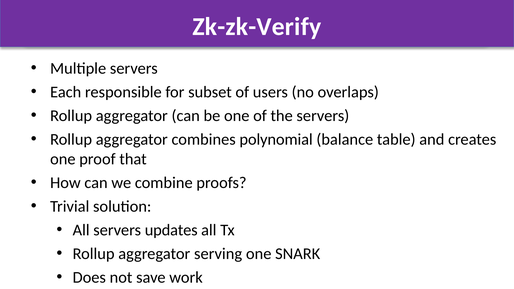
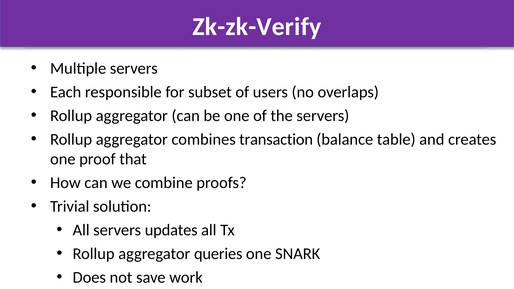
polynomial: polynomial -> transaction
serving: serving -> queries
